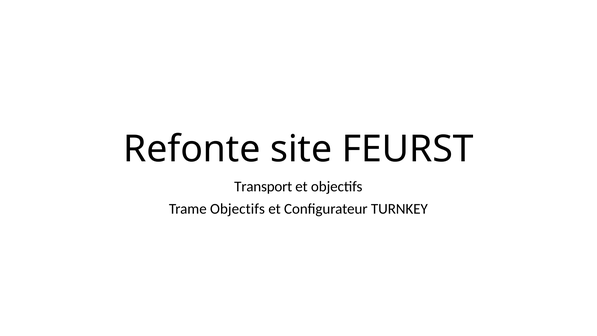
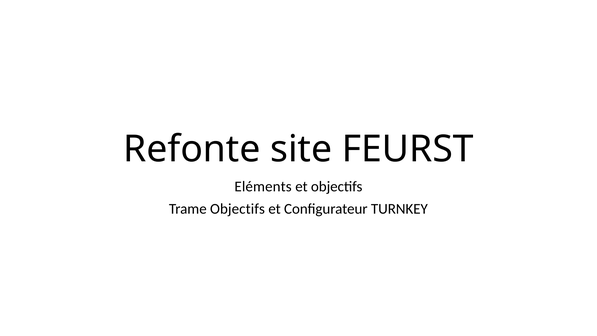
Transport: Transport -> Eléments
